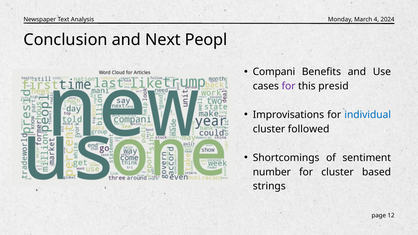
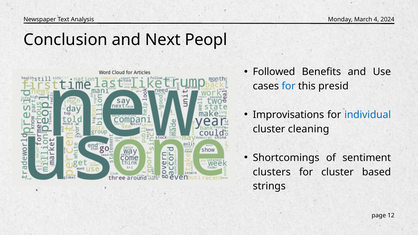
Compani: Compani -> Followed
for at (289, 86) colour: purple -> blue
followed: followed -> cleaning
number: number -> clusters
